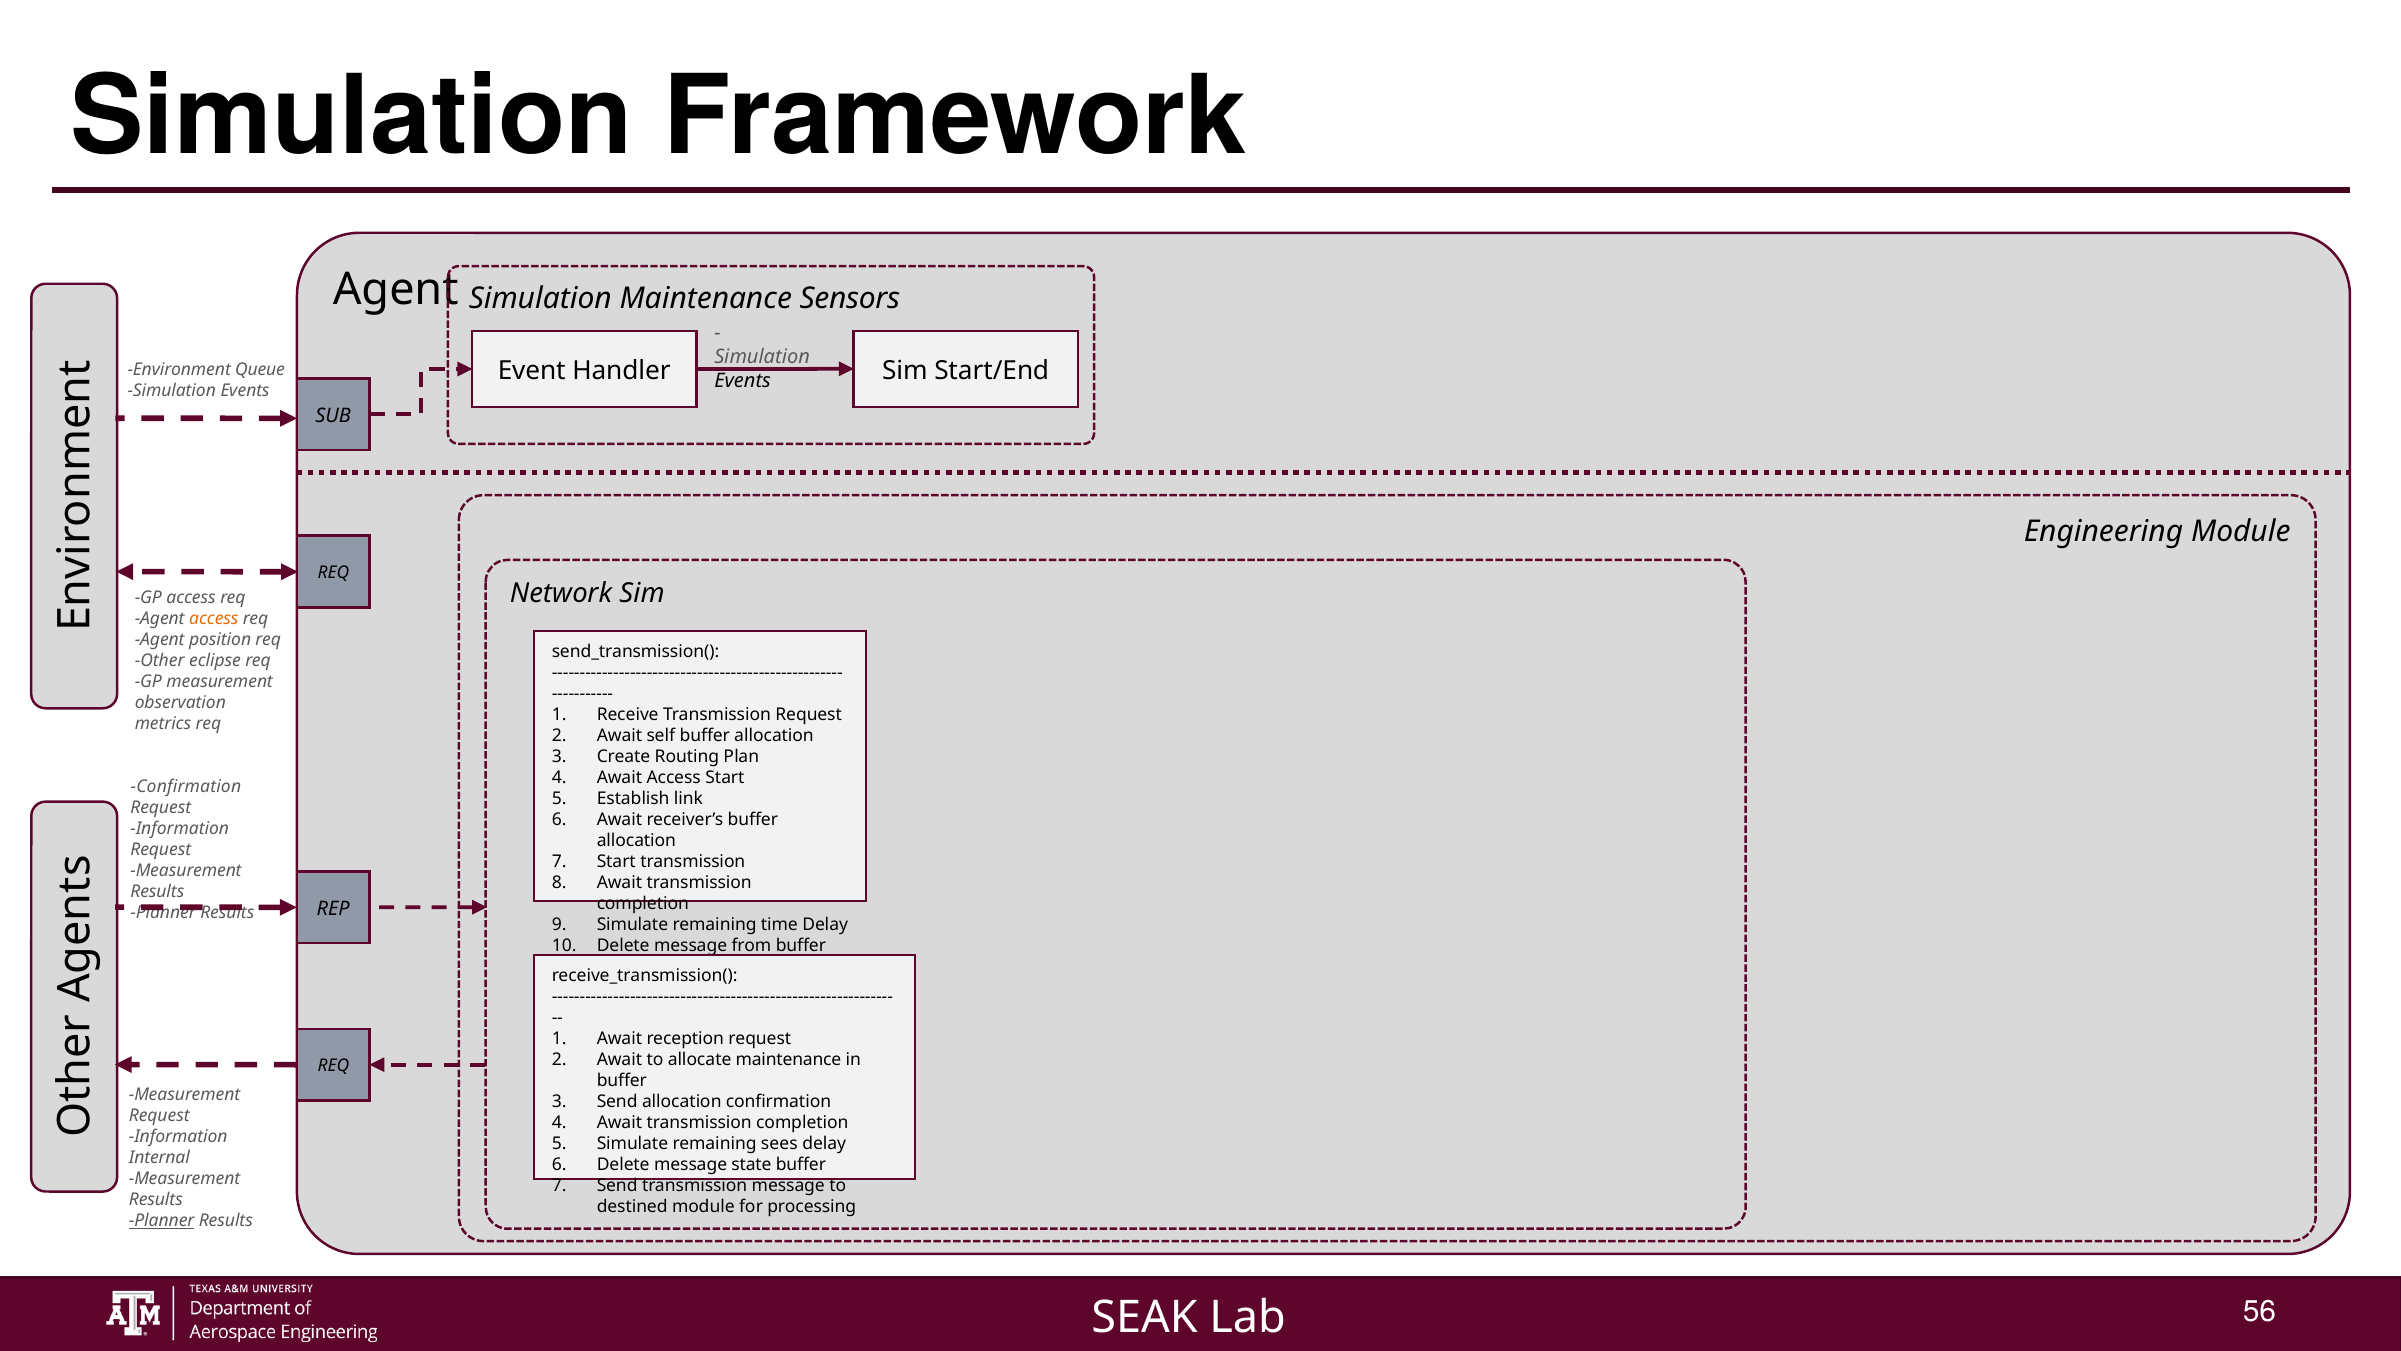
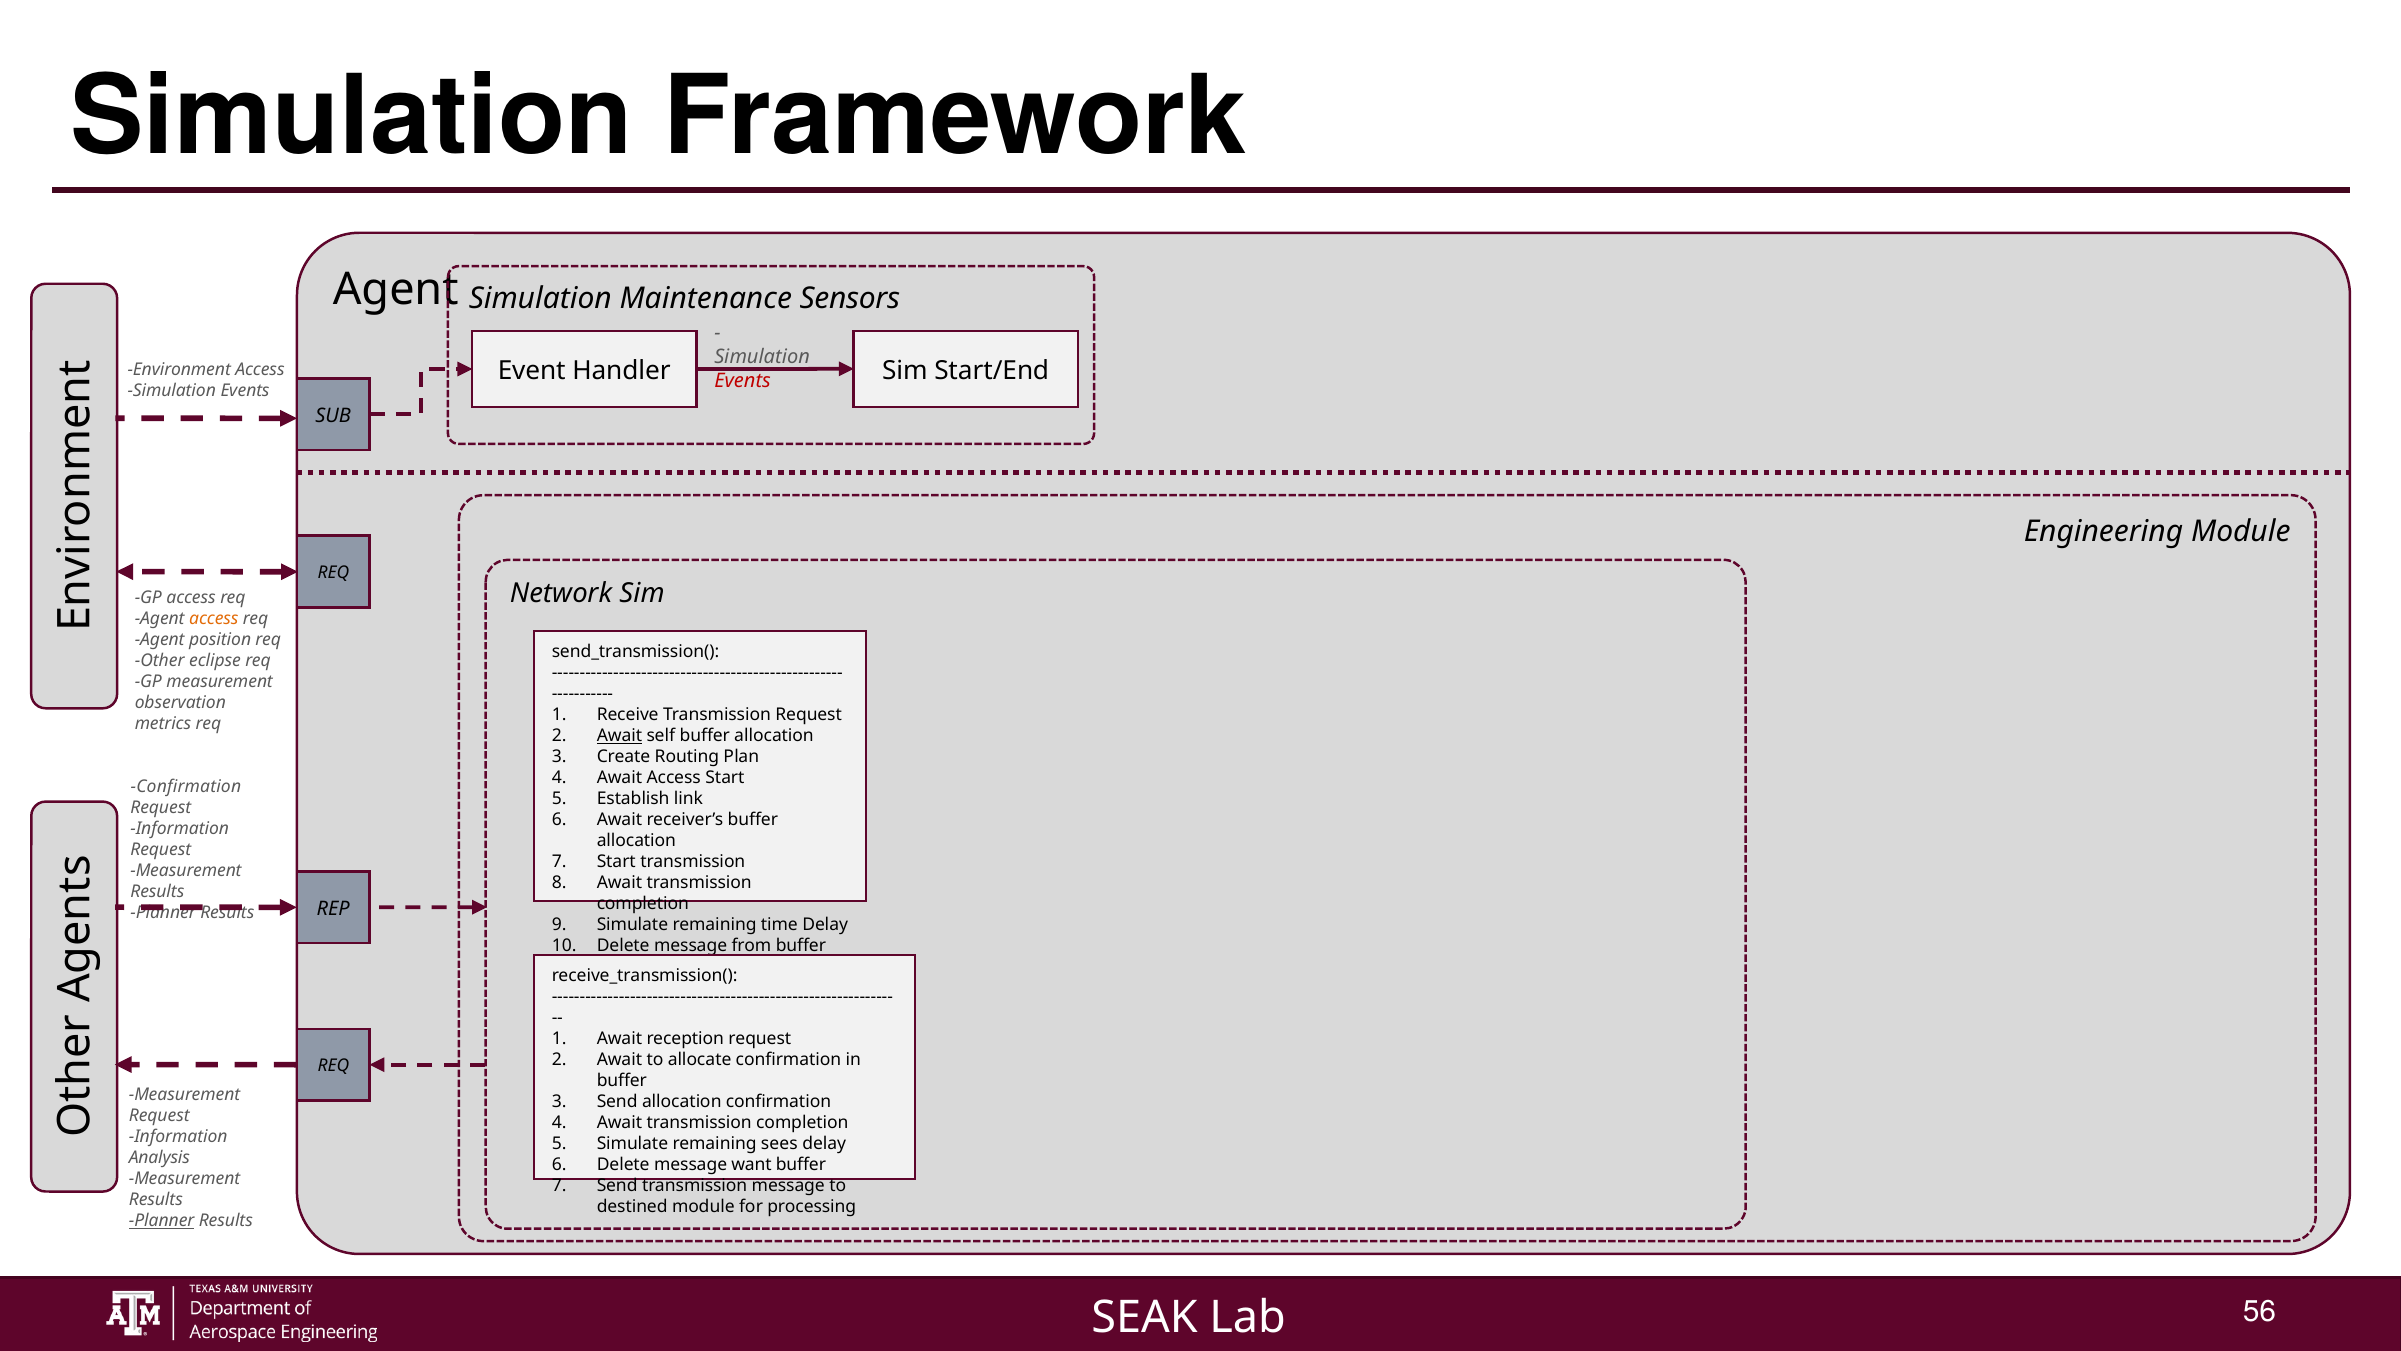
Environment Queue: Queue -> Access
Events at (743, 381) colour: black -> red
Await at (619, 735) underline: none -> present
allocate maintenance: maintenance -> confirmation
Internal: Internal -> Analysis
state: state -> want
